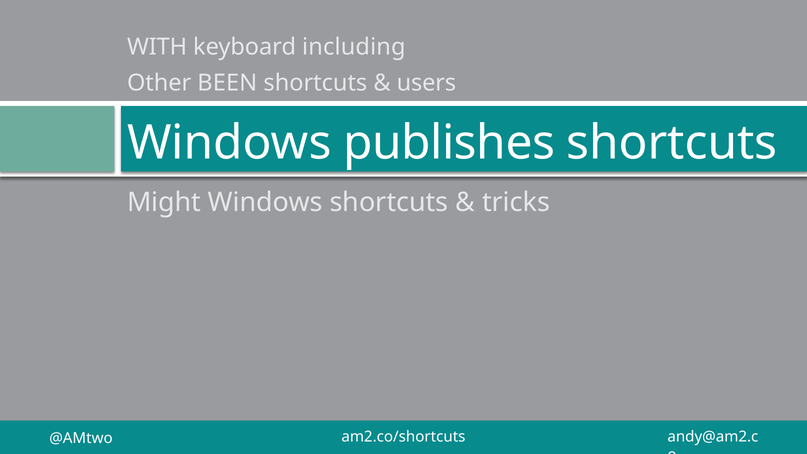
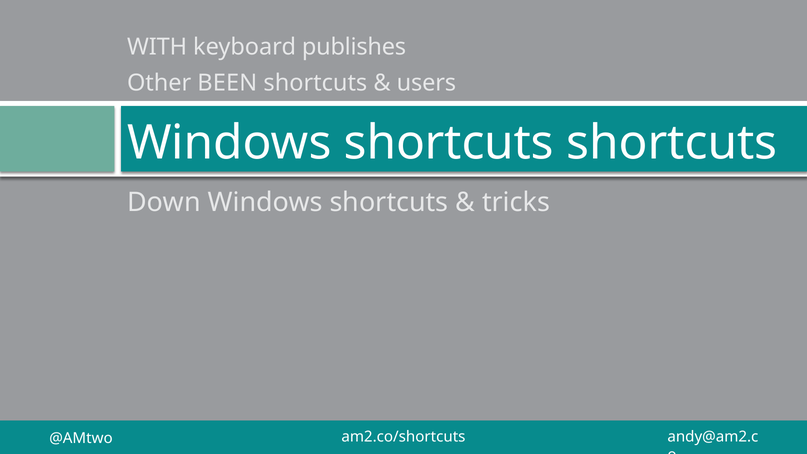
including: including -> publishes
publishes at (449, 143): publishes -> shortcuts
Might: Might -> Down
